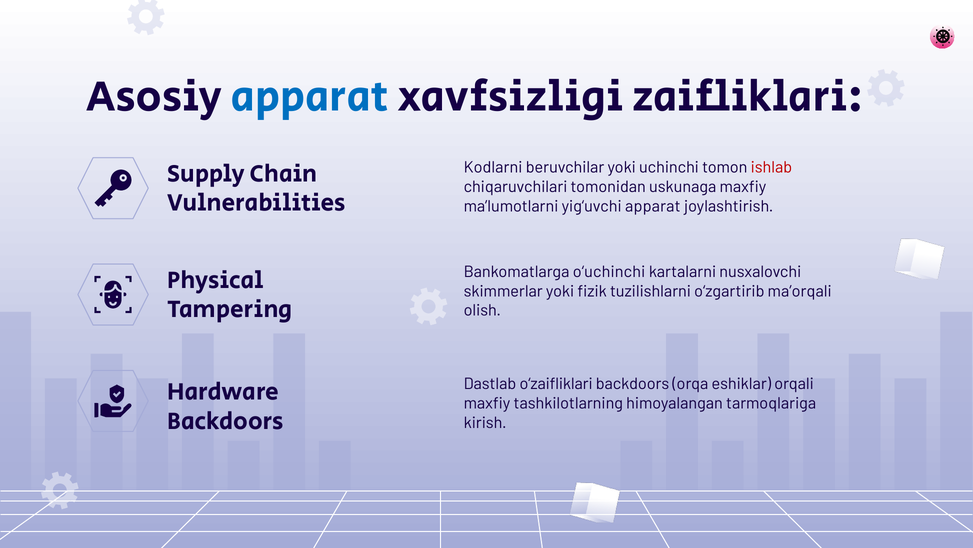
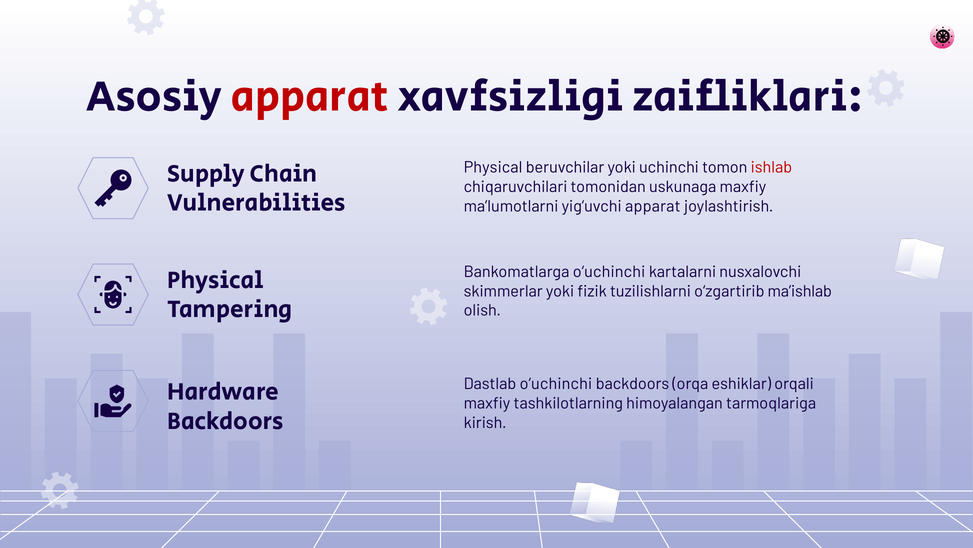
apparat at (310, 96) colour: blue -> red
Kodlarni at (493, 167): Kodlarni -> Physical
ma’orqali: ma’orqali -> ma’ishlab
Dastlab o‘zaifliklari: o‘zaifliklari -> o‘uchinchi
